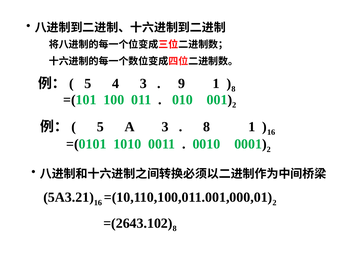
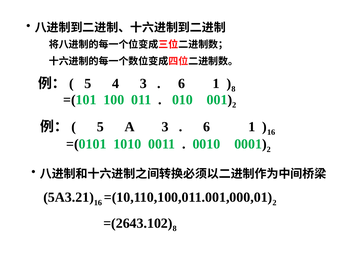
9 at (182, 84): 9 -> 6
8 at (207, 127): 8 -> 6
